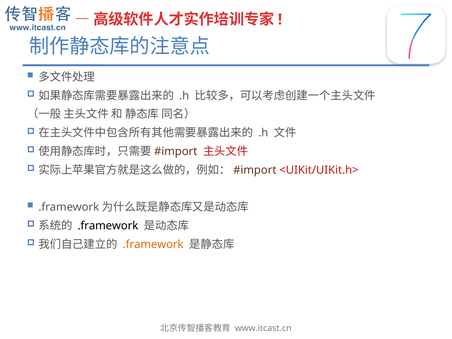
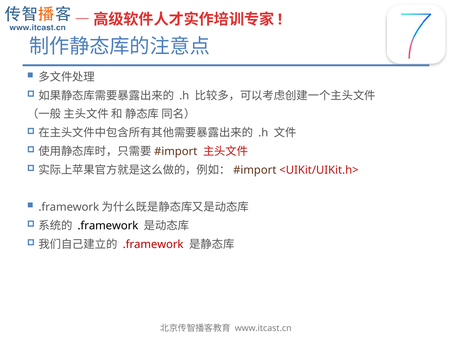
.framework at (153, 244) colour: orange -> red
